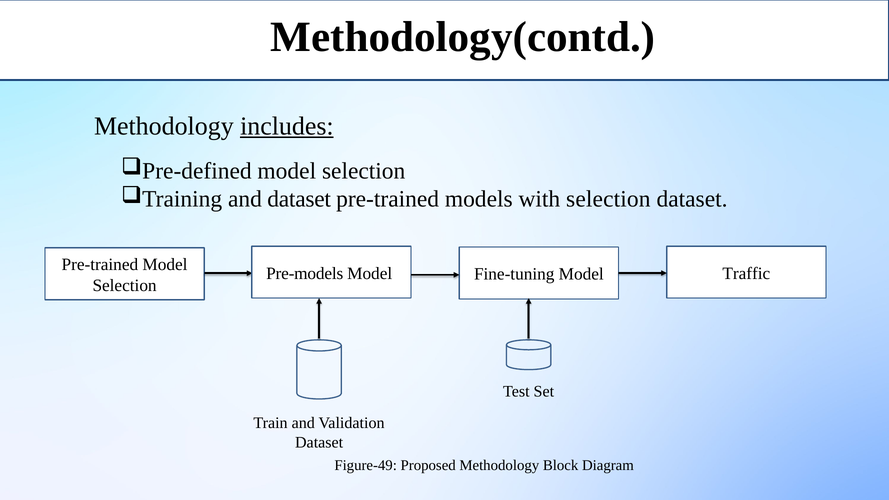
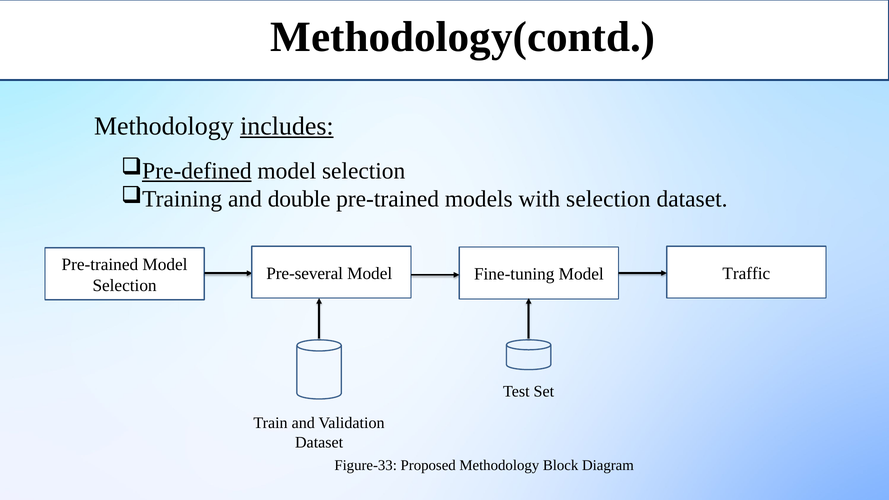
Pre-defined underline: none -> present
and dataset: dataset -> double
Pre-models: Pre-models -> Pre-several
Figure-49: Figure-49 -> Figure-33
